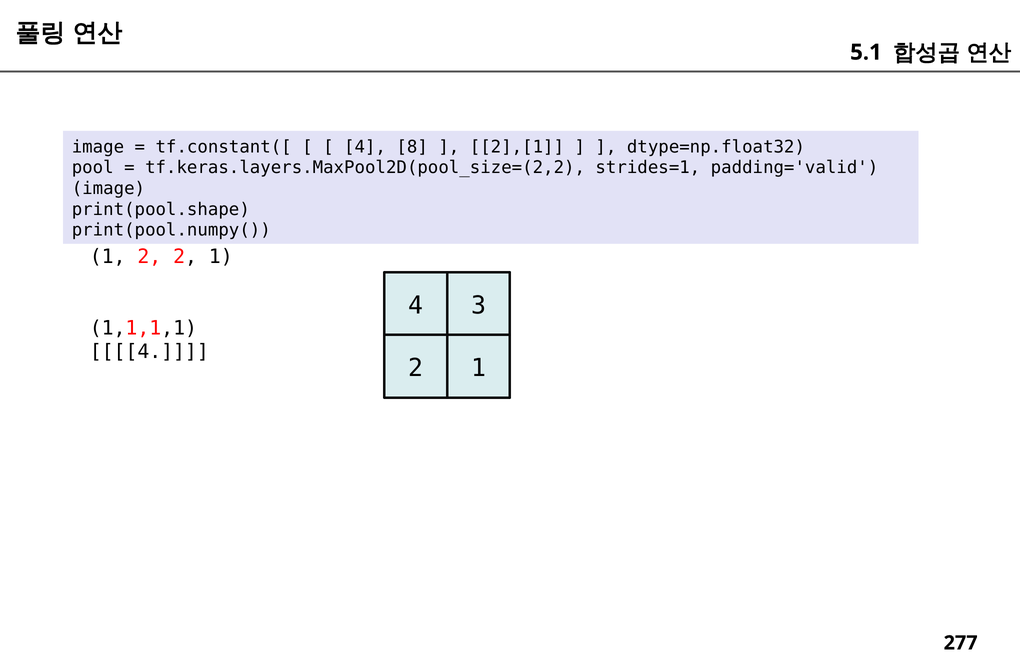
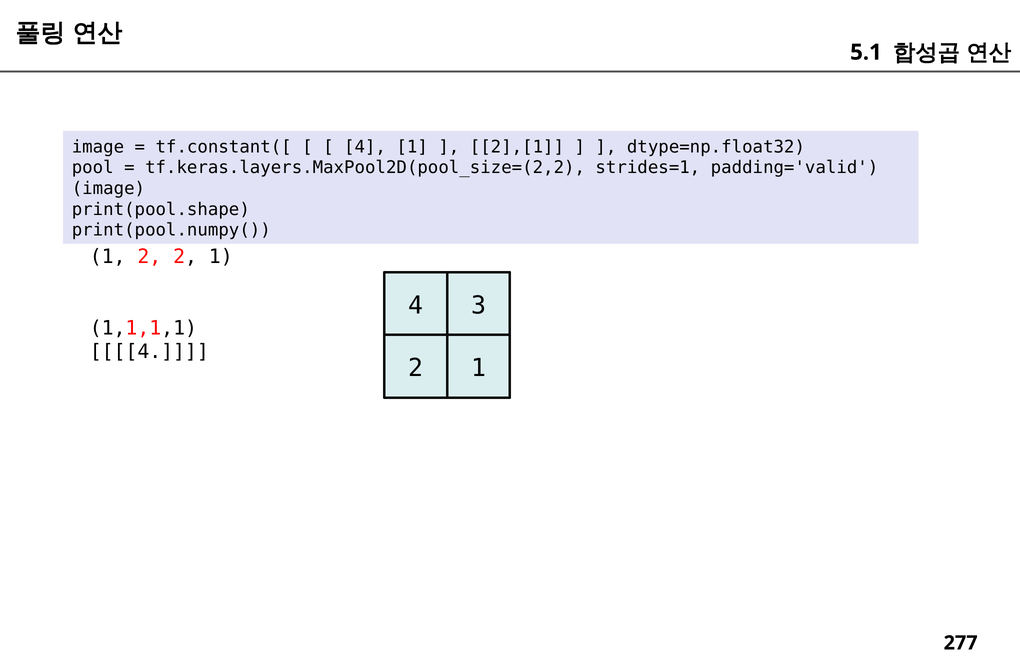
4 8: 8 -> 1
